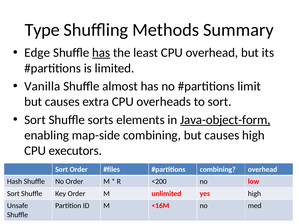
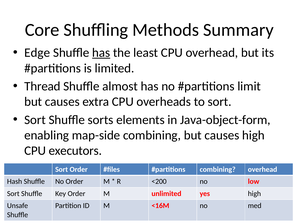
Type: Type -> Core
Vanilla: Vanilla -> Thread
Java-object-form underline: present -> none
